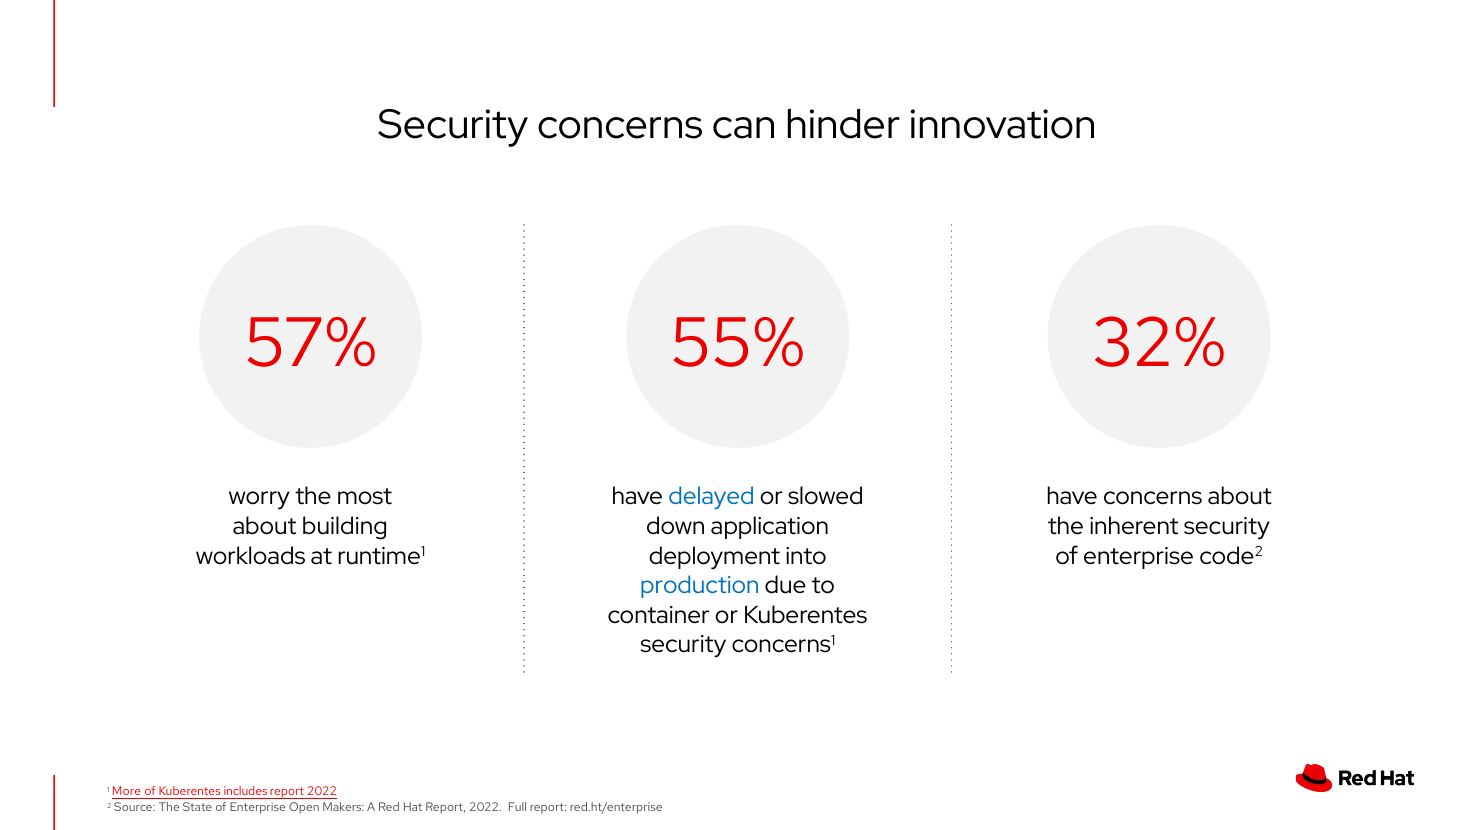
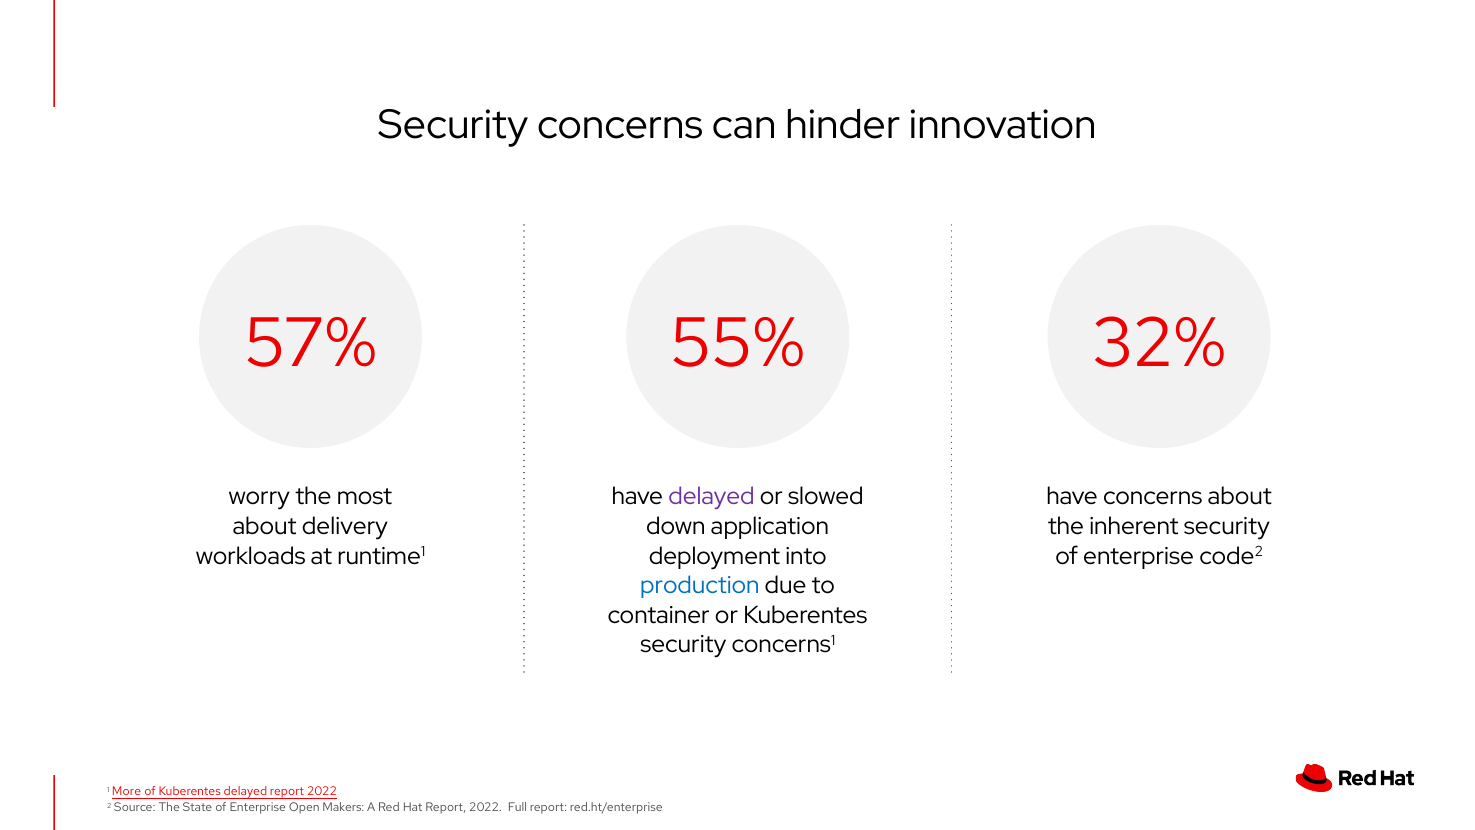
delayed at (711, 497) colour: blue -> purple
building: building -> delivery
Kuberentes includes: includes -> delayed
